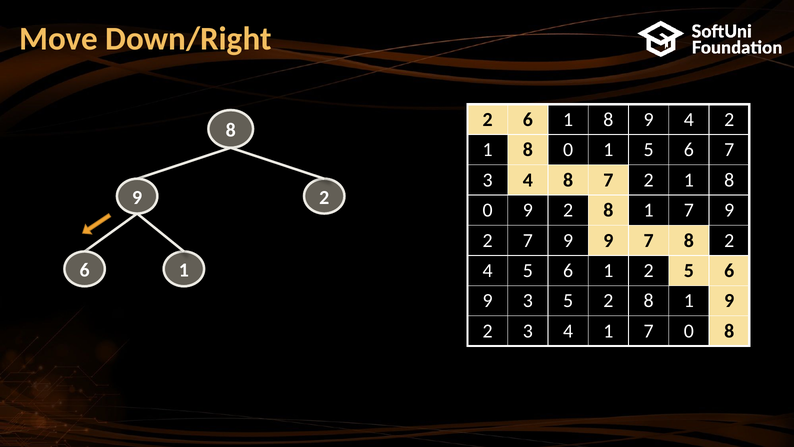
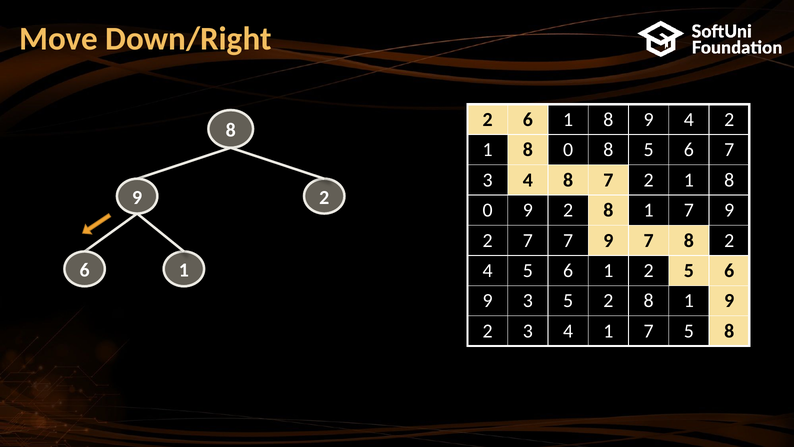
0 1: 1 -> 8
2 7 9: 9 -> 7
7 0: 0 -> 5
